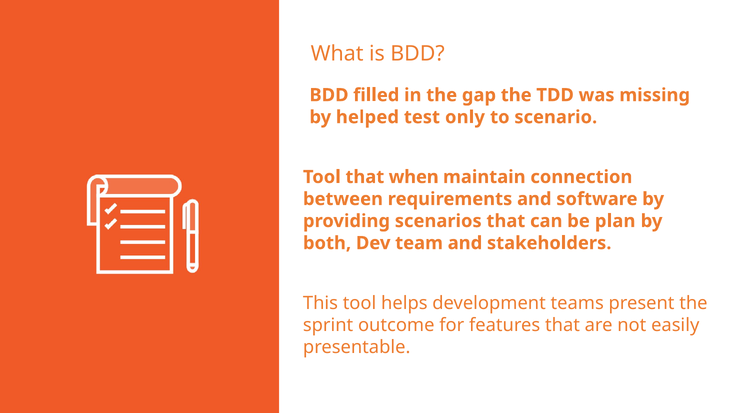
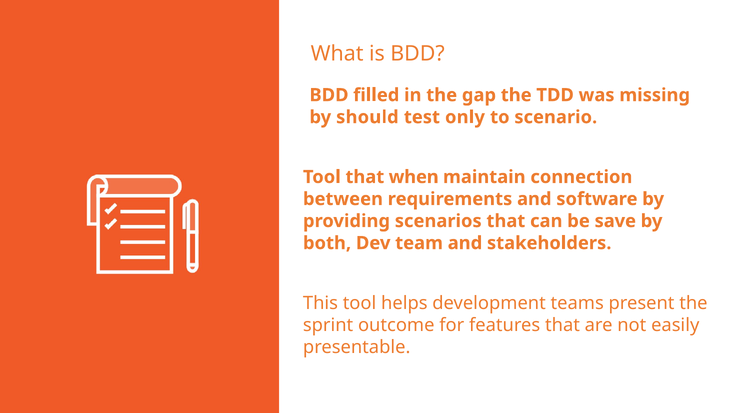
helped: helped -> should
plan: plan -> save
